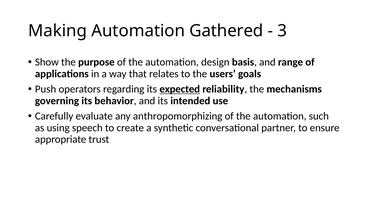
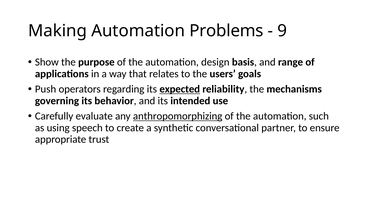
Gathered: Gathered -> Problems
3: 3 -> 9
anthropomorphizing underline: none -> present
